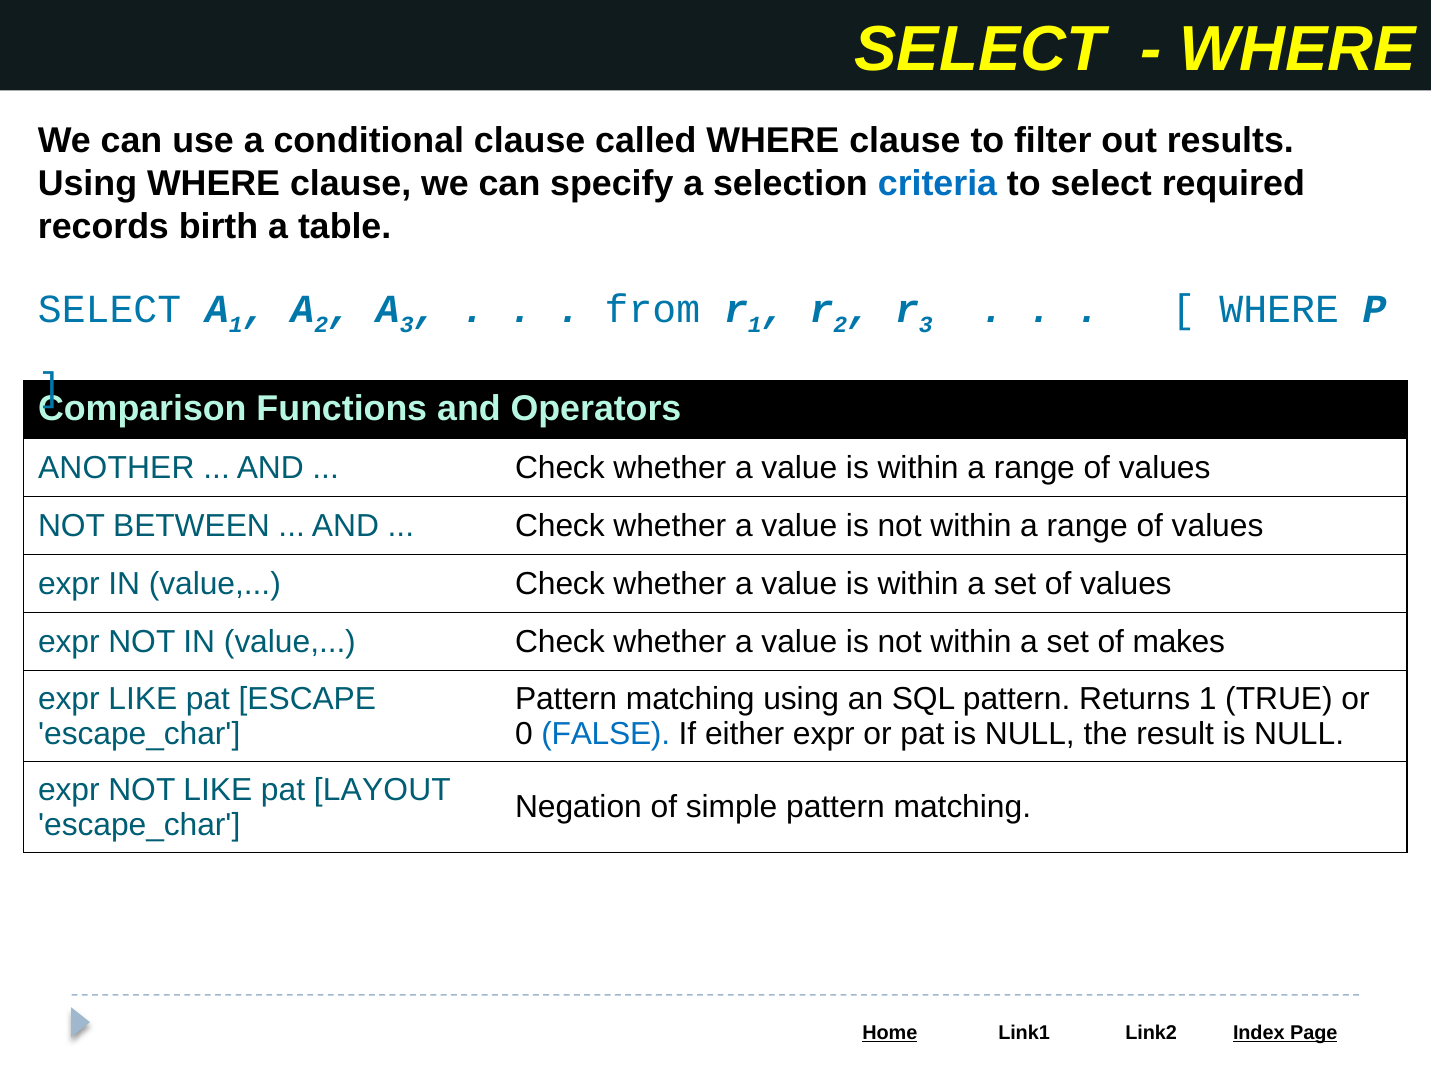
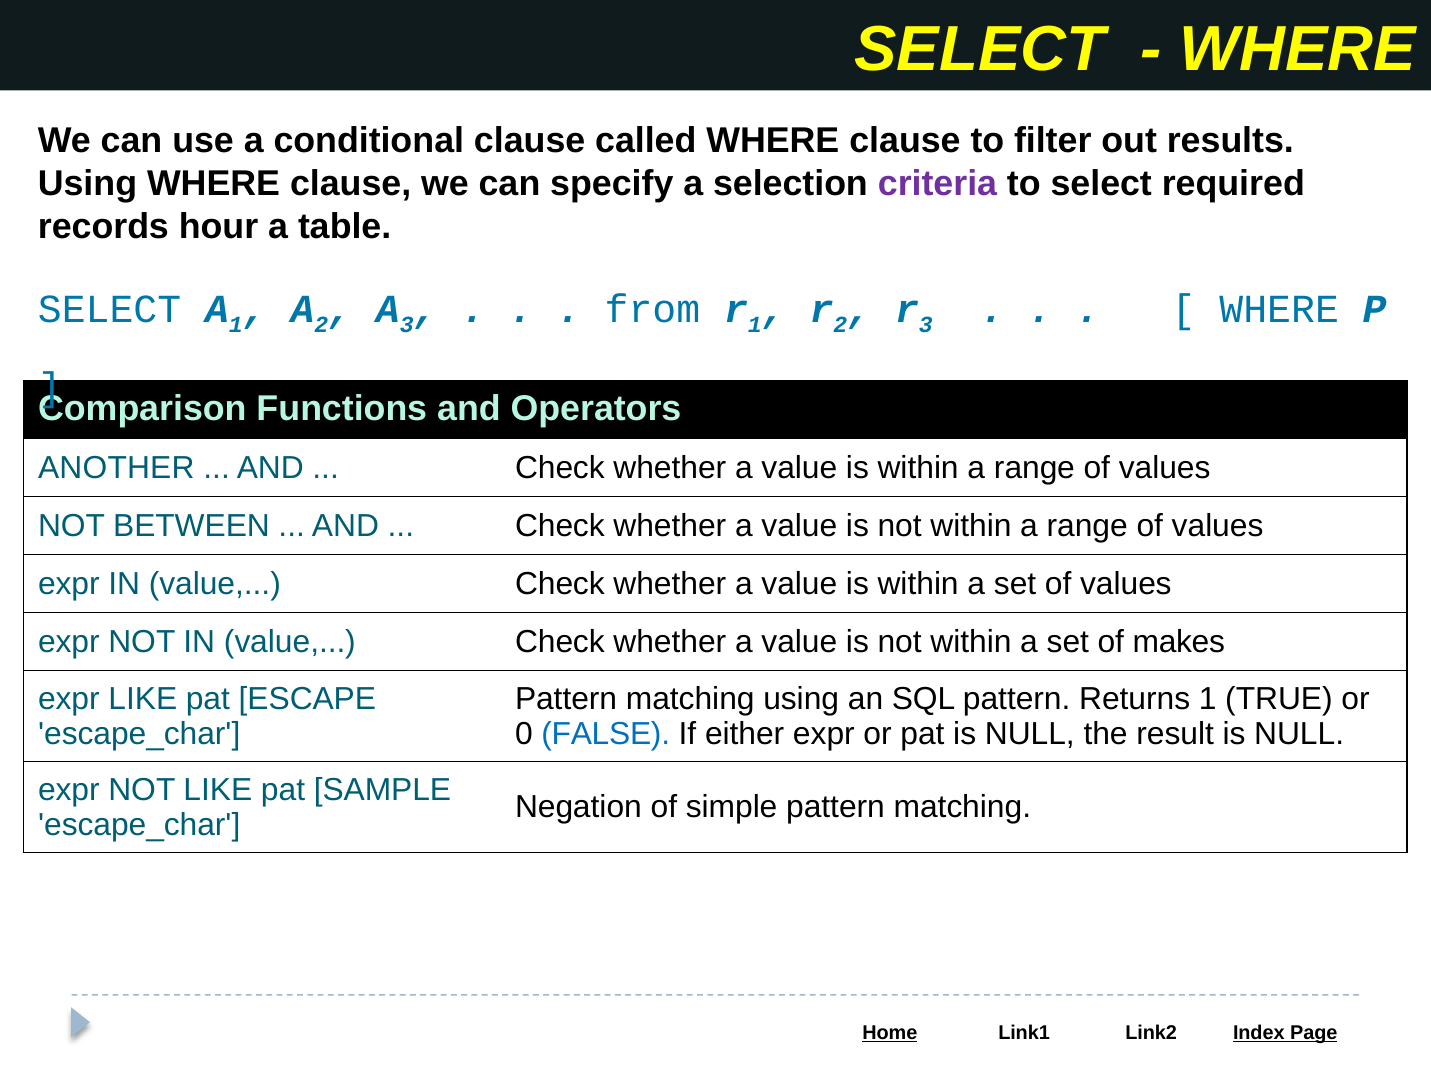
criteria colour: blue -> purple
birth: birth -> hour
LAYOUT: LAYOUT -> SAMPLE
